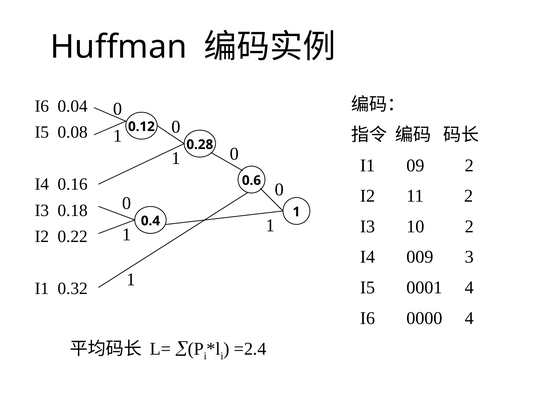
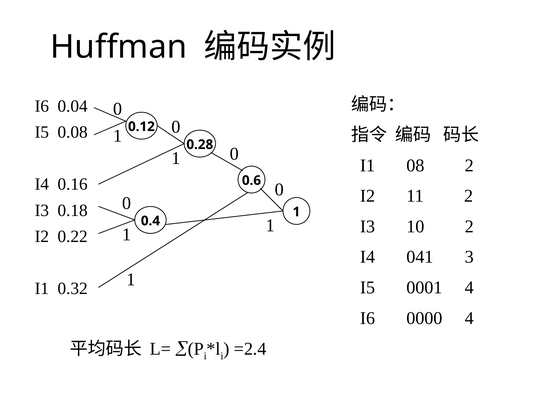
09: 09 -> 08
009: 009 -> 041
